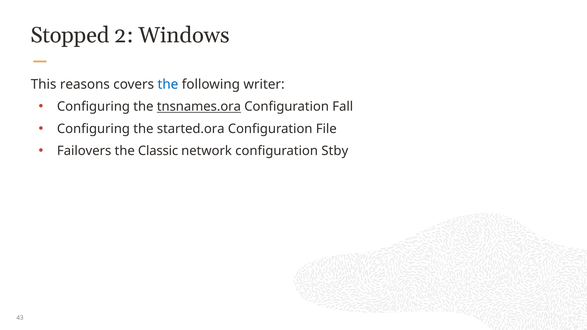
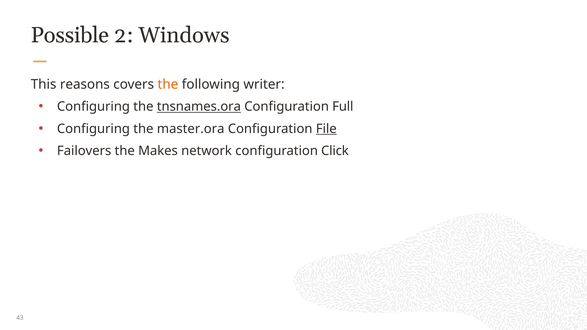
Stopped: Stopped -> Possible
the at (168, 84) colour: blue -> orange
Fall: Fall -> Full
started.ora: started.ora -> master.ora
File underline: none -> present
Classic: Classic -> Makes
Stby: Stby -> Click
